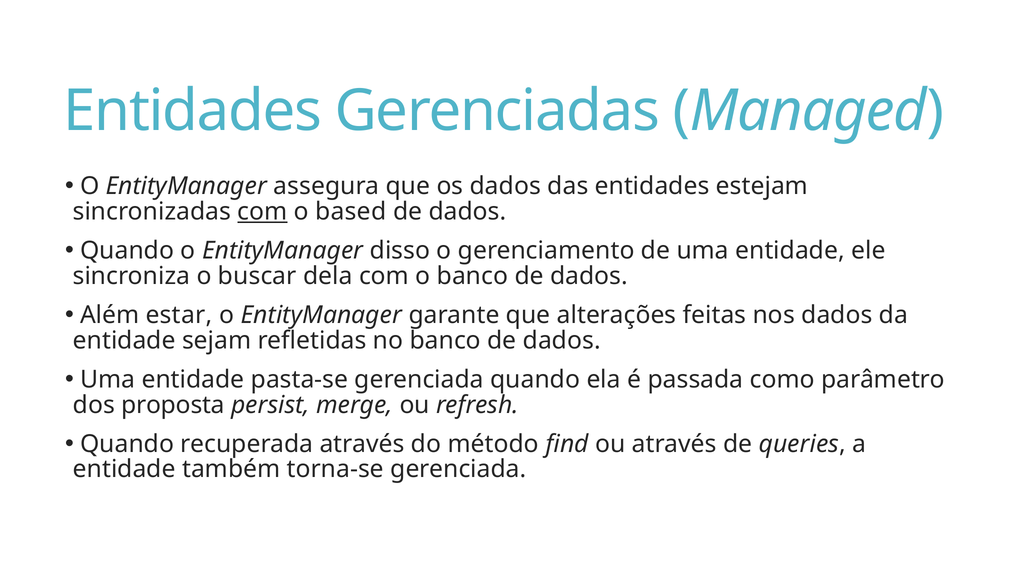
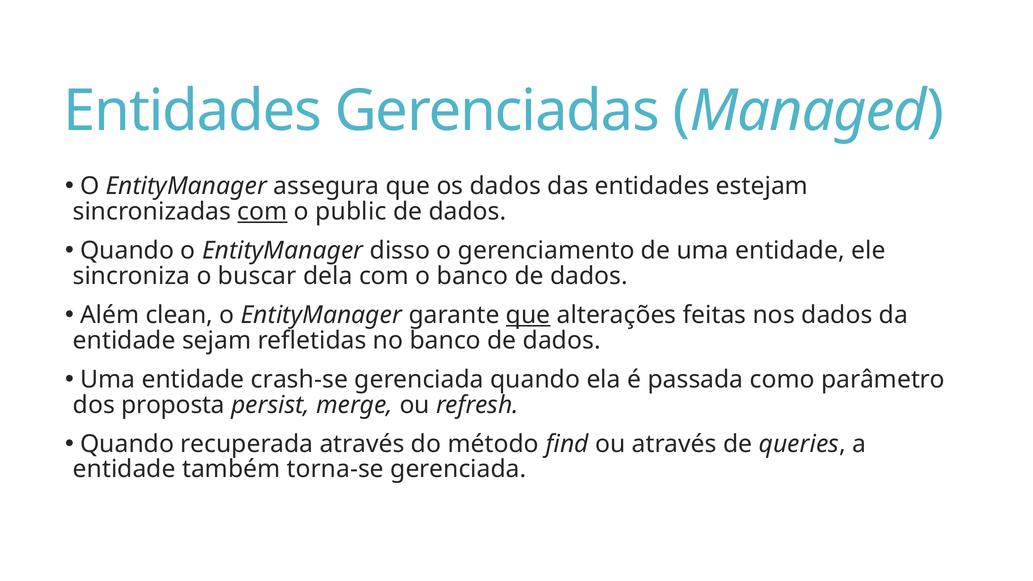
based: based -> public
estar: estar -> clean
que at (528, 315) underline: none -> present
pasta-se: pasta-se -> crash-se
